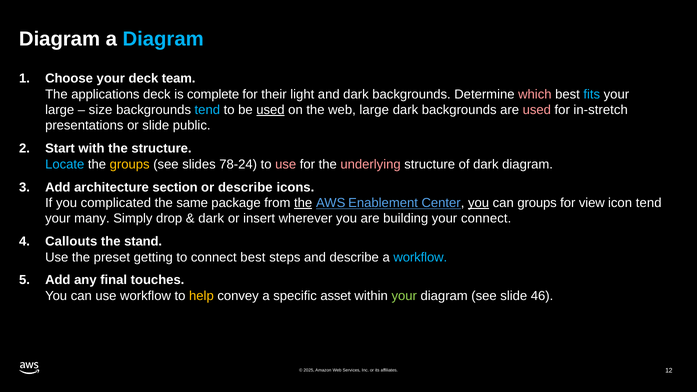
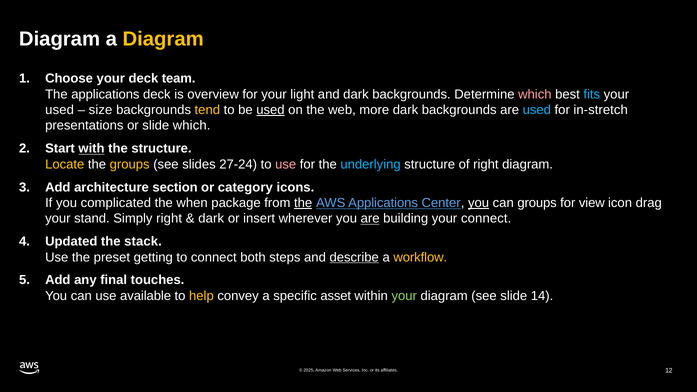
Diagram at (163, 39) colour: light blue -> yellow
complete: complete -> overview
for their: their -> your
large at (60, 110): large -> used
tend at (207, 110) colour: light blue -> yellow
web large: large -> more
used at (537, 110) colour: pink -> light blue
slide public: public -> which
with underline: none -> present
Locate colour: light blue -> yellow
78-24: 78-24 -> 27-24
underlying colour: pink -> light blue
of dark: dark -> right
or describe: describe -> category
same: same -> when
AWS Enablement: Enablement -> Applications
icon tend: tend -> drag
many: many -> stand
Simply drop: drop -> right
are at (370, 219) underline: none -> present
Callouts: Callouts -> Updated
stand: stand -> stack
connect best: best -> both
describe at (354, 257) underline: none -> present
workflow at (420, 257) colour: light blue -> yellow
use workflow: workflow -> available
46: 46 -> 14
